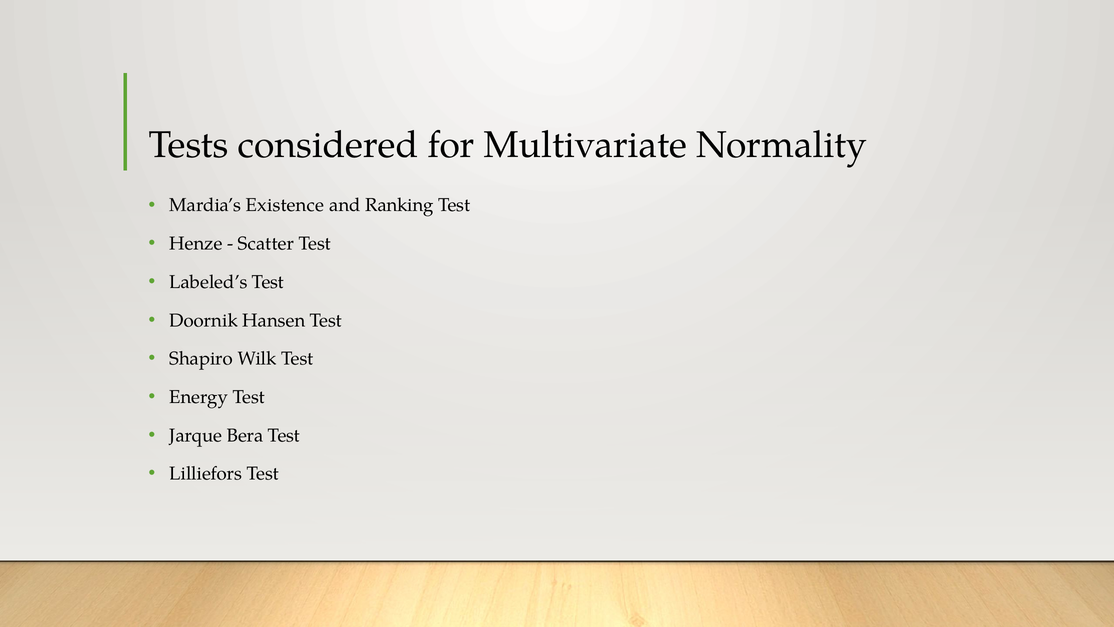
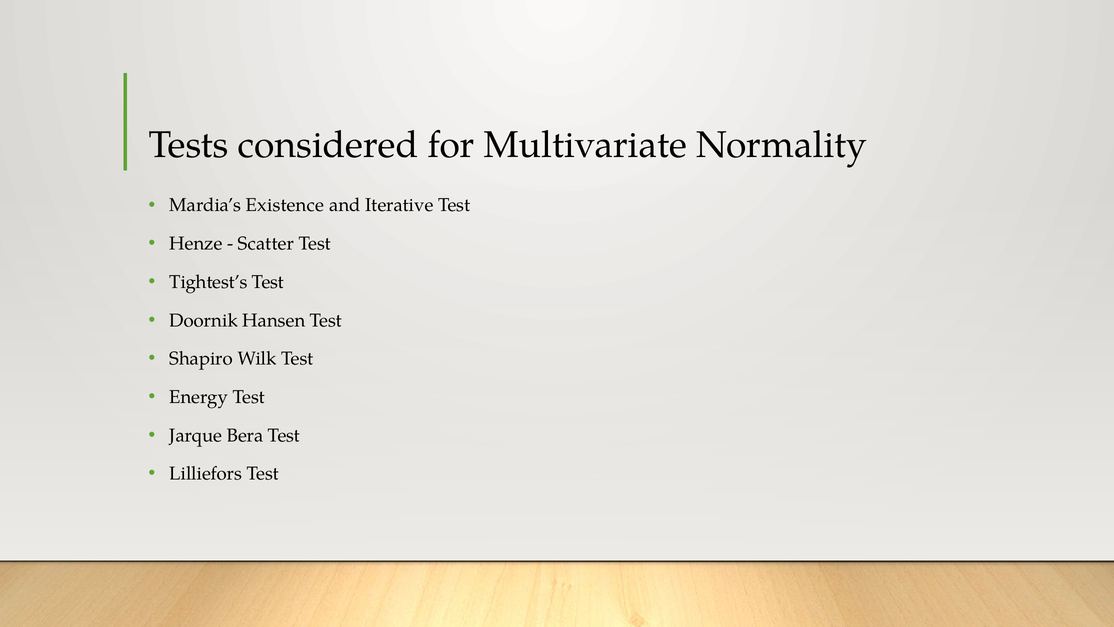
Ranking: Ranking -> Iterative
Labeled’s: Labeled’s -> Tightest’s
